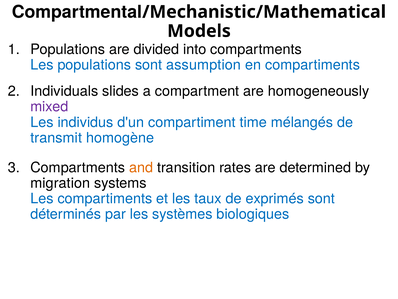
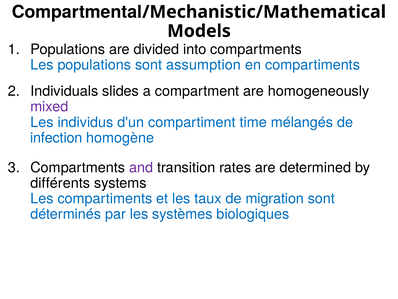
transmit: transmit -> infection
and colour: orange -> purple
migration: migration -> différents
de exprimés: exprimés -> migration
